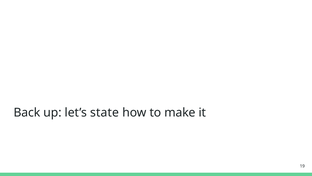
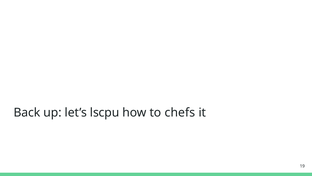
state: state -> lscpu
make: make -> chefs
